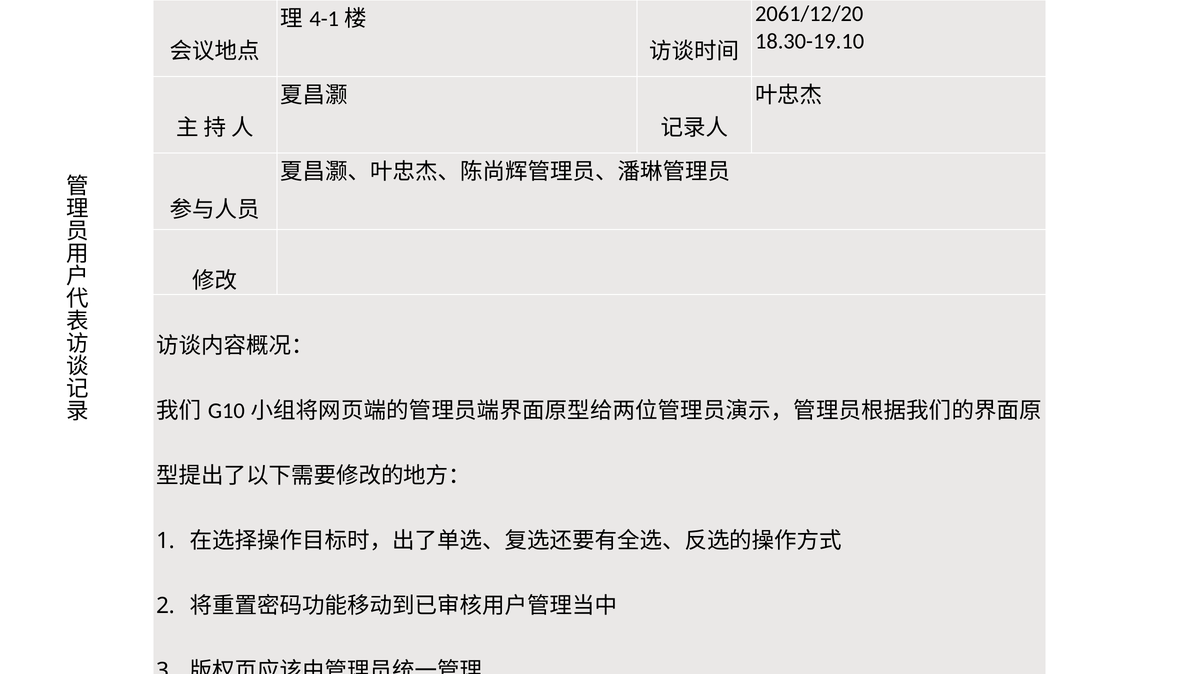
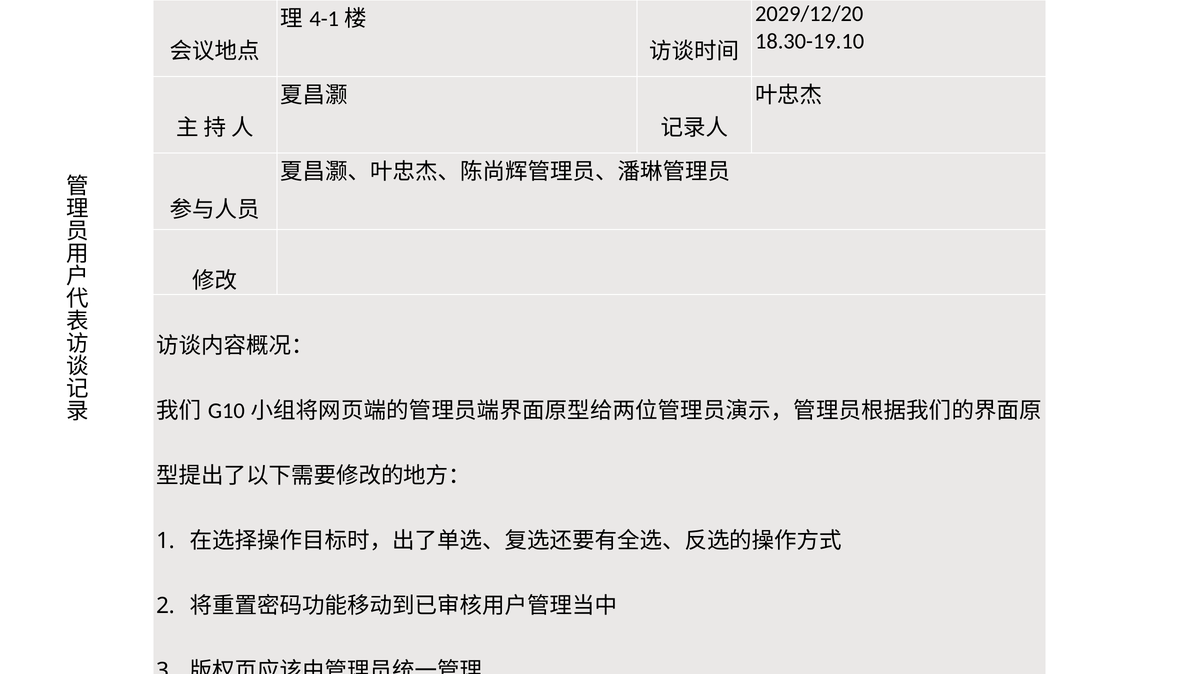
2061/12/20: 2061/12/20 -> 2029/12/20
